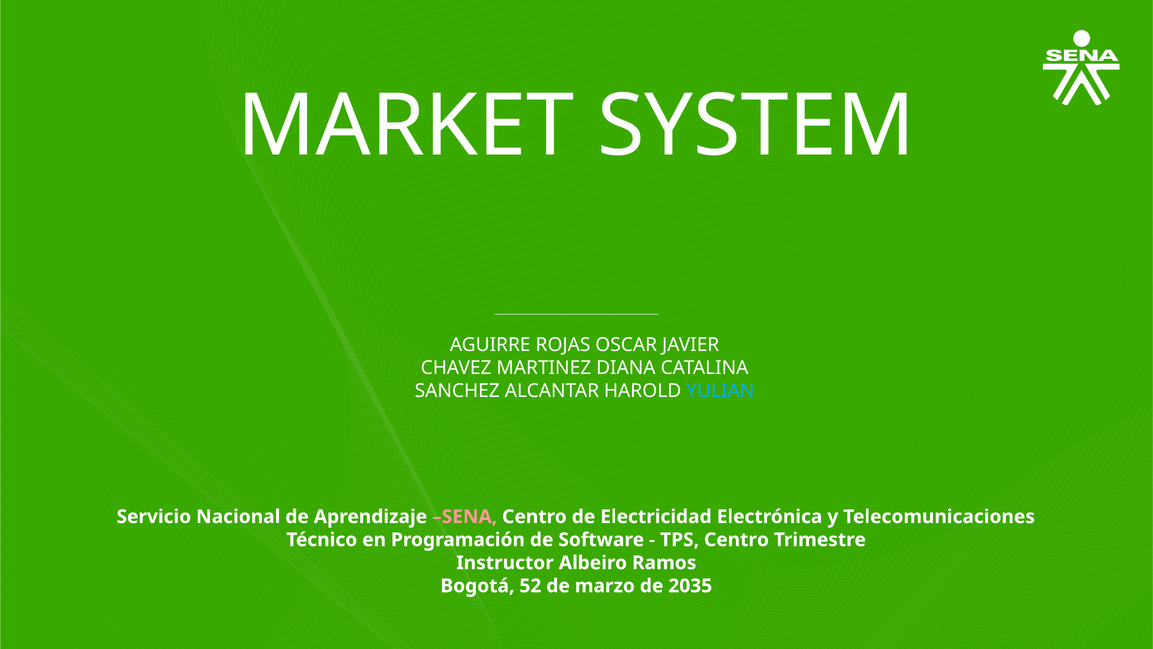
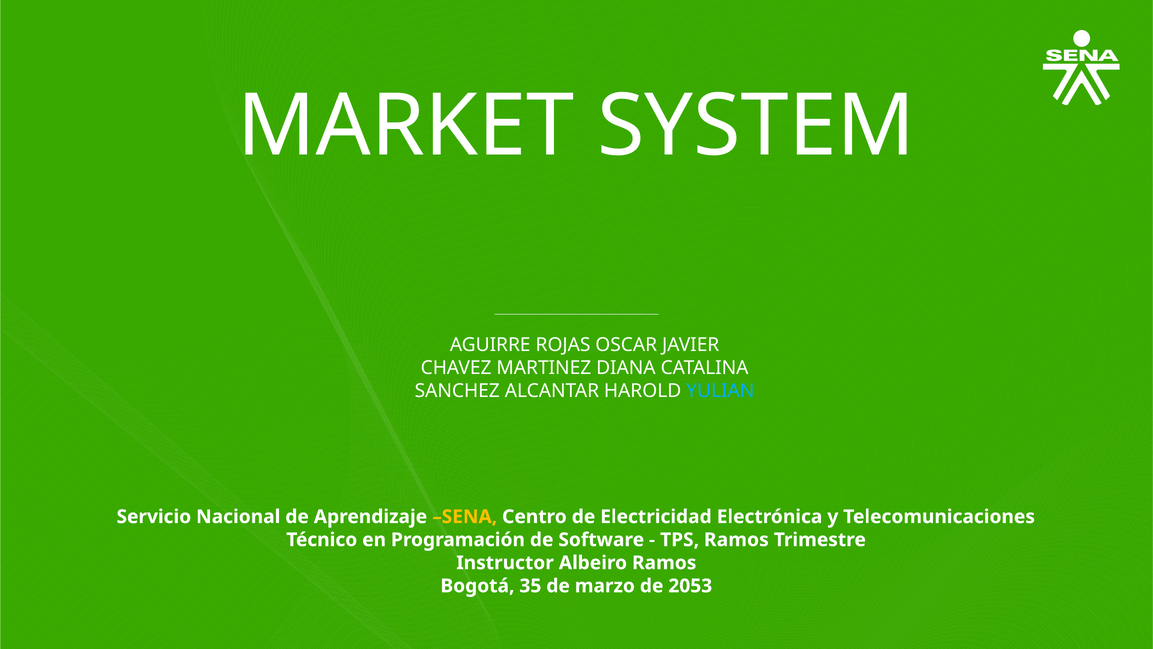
SENA colour: pink -> yellow
TPS Centro: Centro -> Ramos
52: 52 -> 35
2035: 2035 -> 2053
